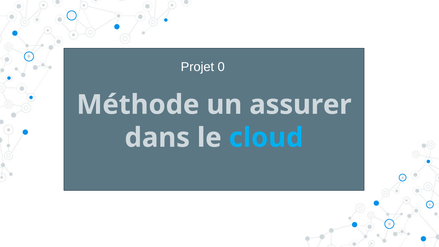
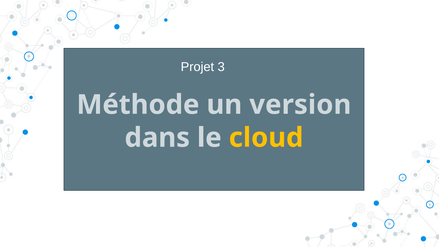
0: 0 -> 3
assurer: assurer -> version
cloud colour: light blue -> yellow
